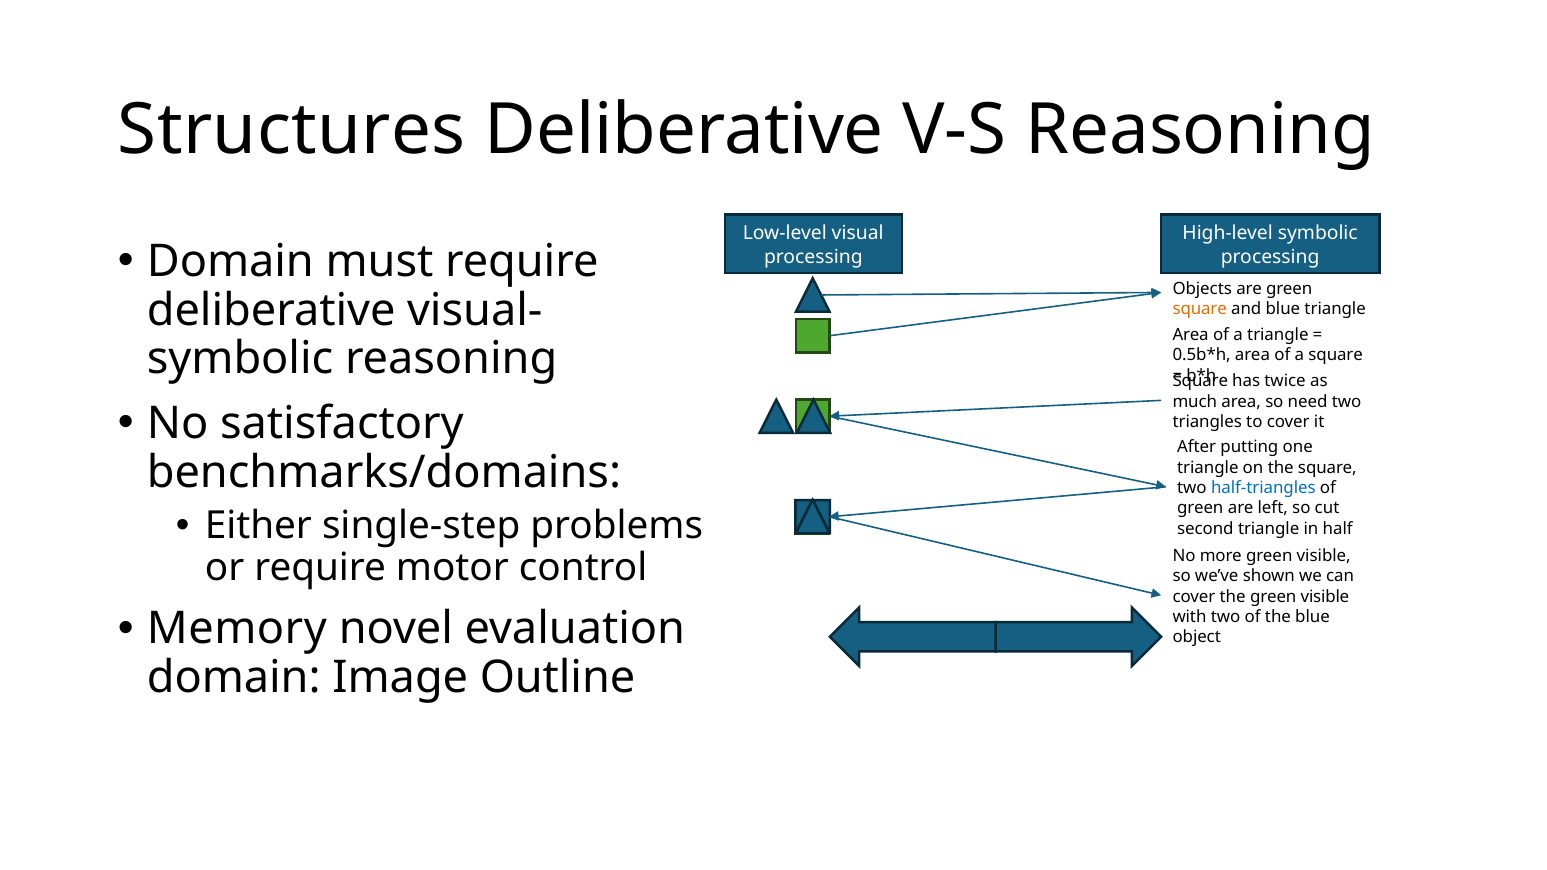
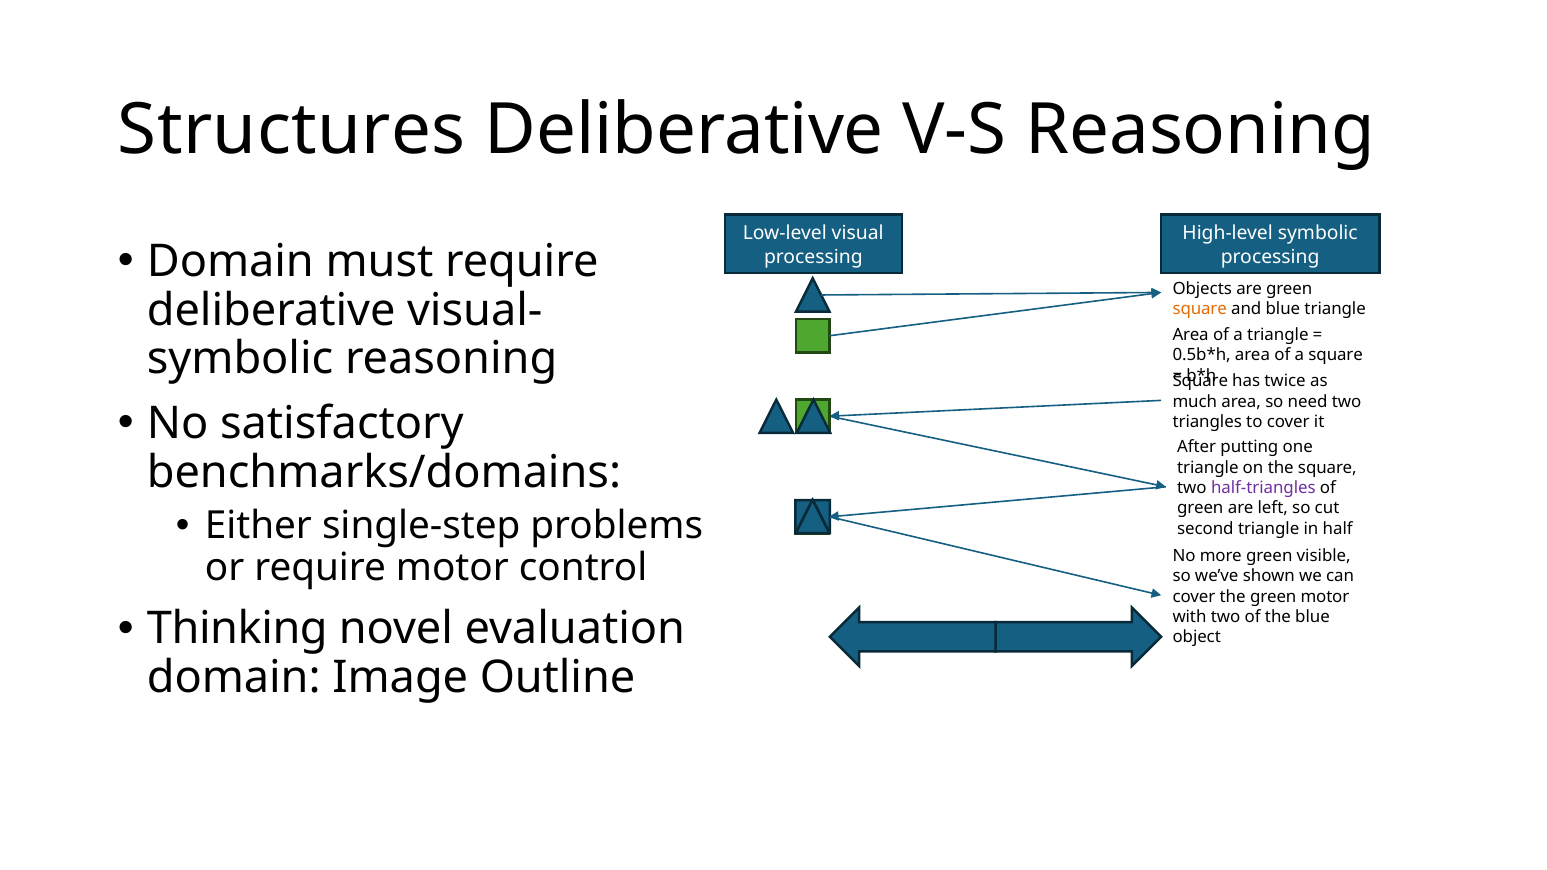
half-triangles colour: blue -> purple
the green visible: visible -> motor
Memory: Memory -> Thinking
